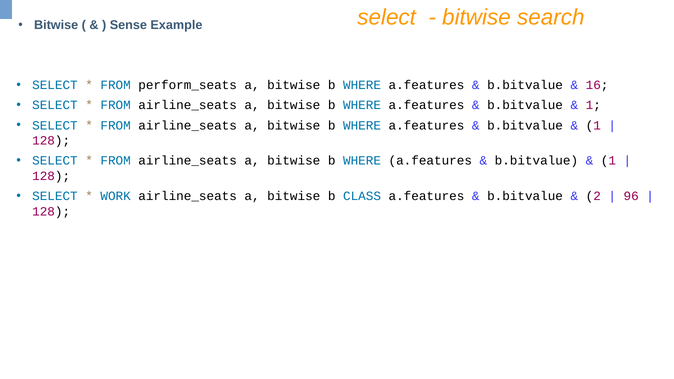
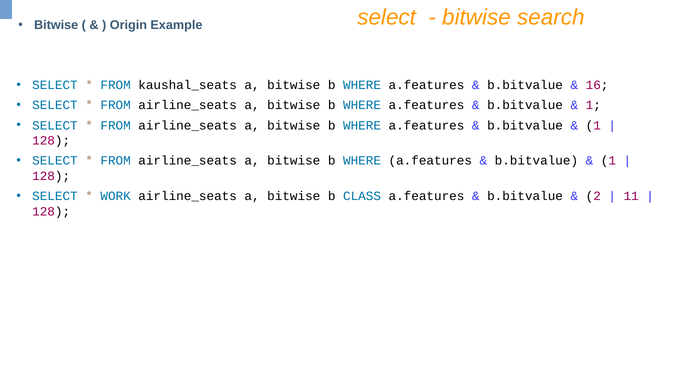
Sense: Sense -> Origin
perform_seats: perform_seats -> kaushal_seats
96: 96 -> 11
